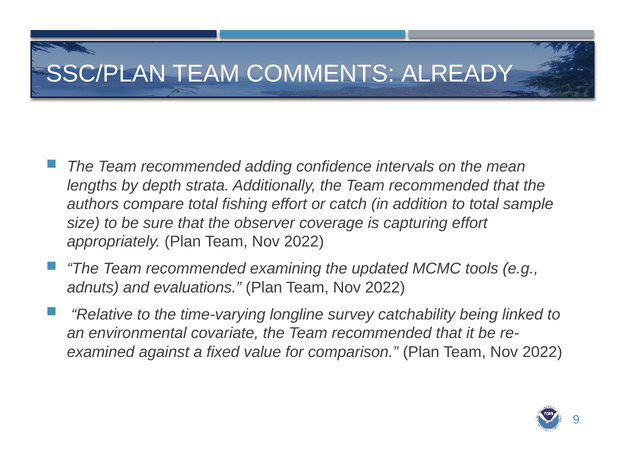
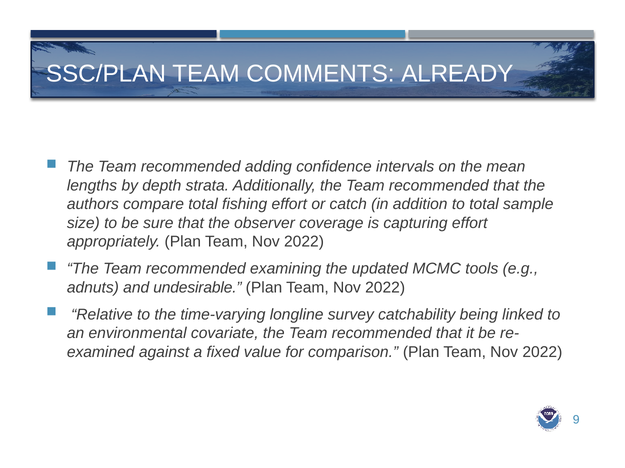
evaluations: evaluations -> undesirable
